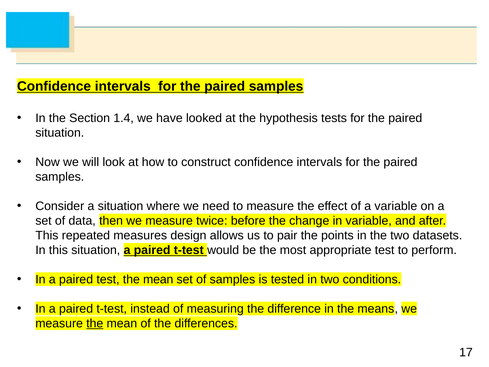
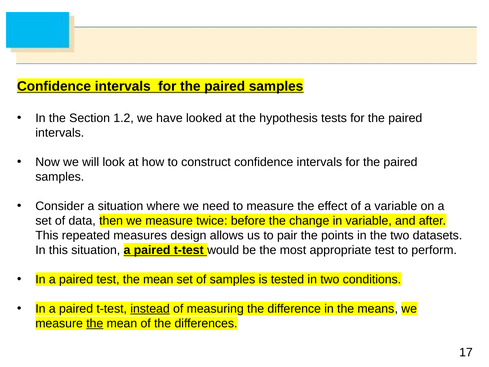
1.4: 1.4 -> 1.2
situation at (60, 133): situation -> intervals
instead underline: none -> present
